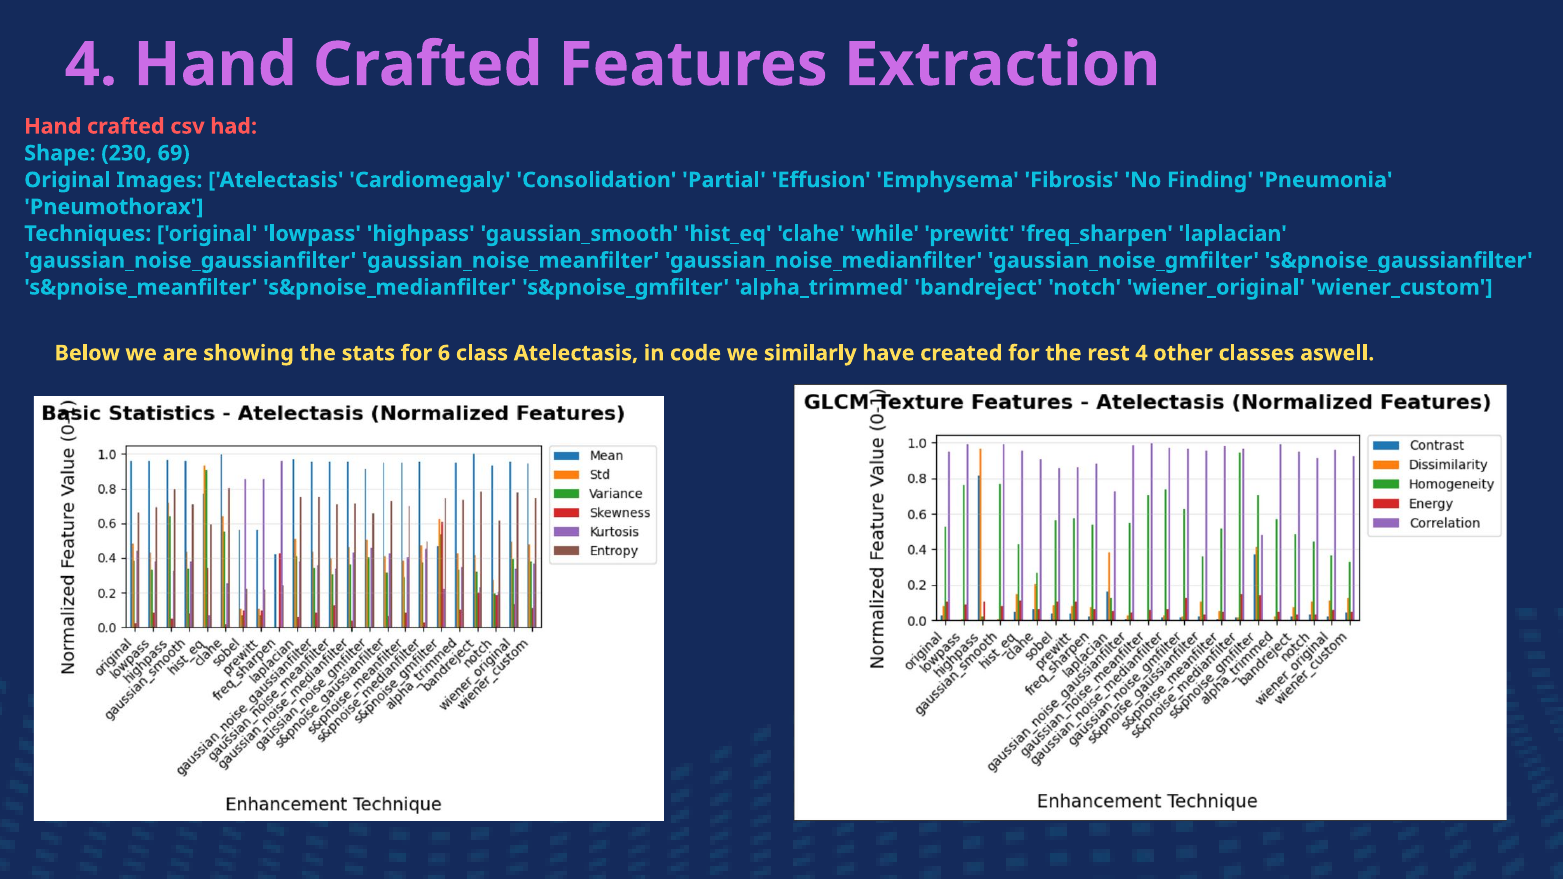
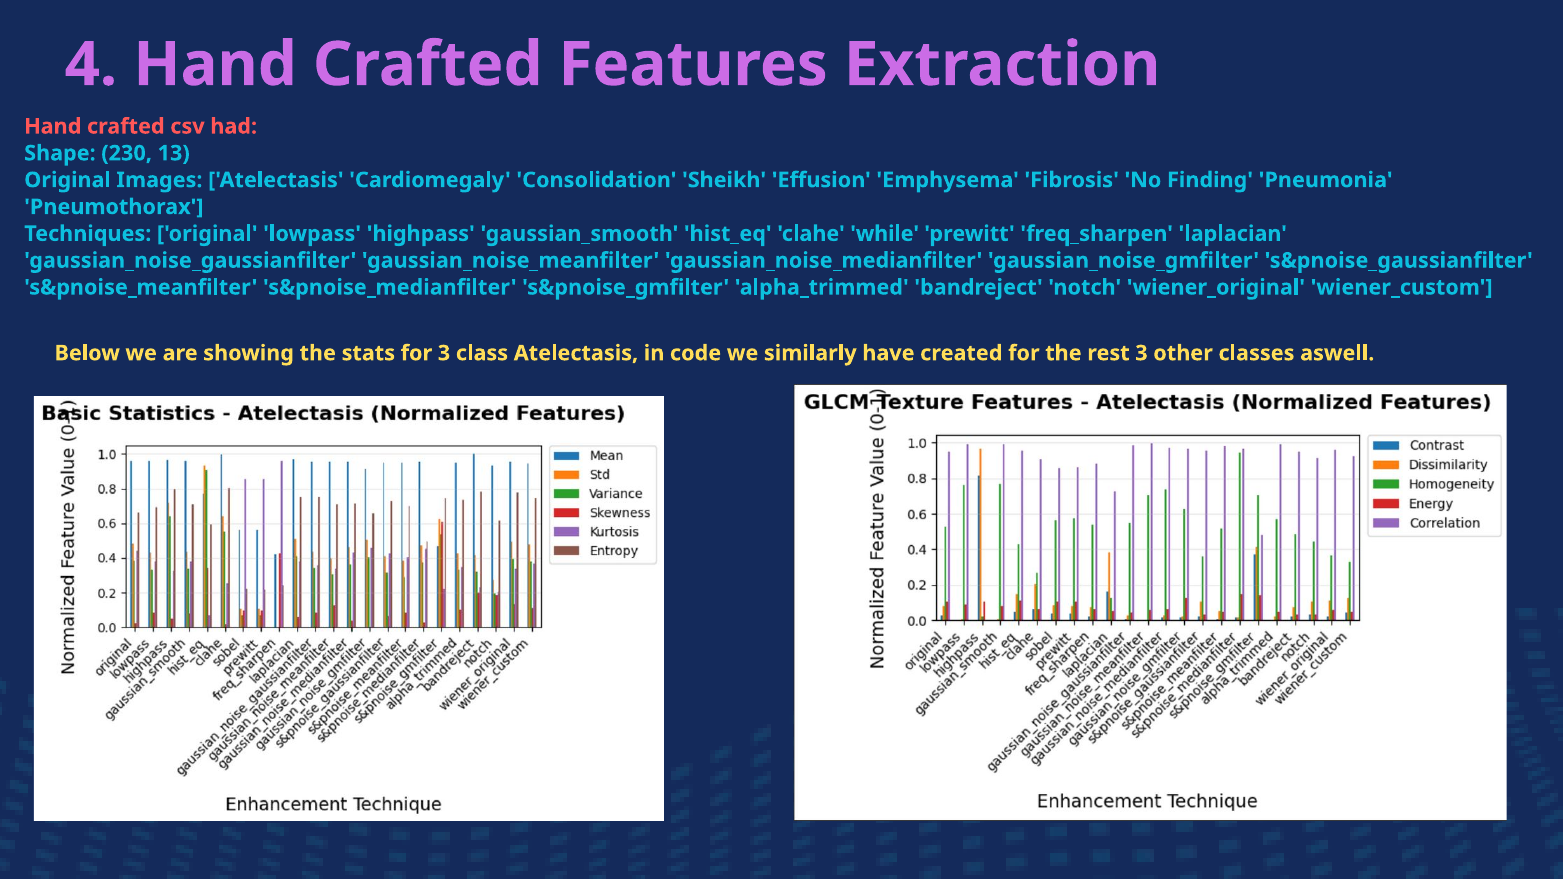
69: 69 -> 13
Partial: Partial -> Sheikh
for 6: 6 -> 3
rest 4: 4 -> 3
